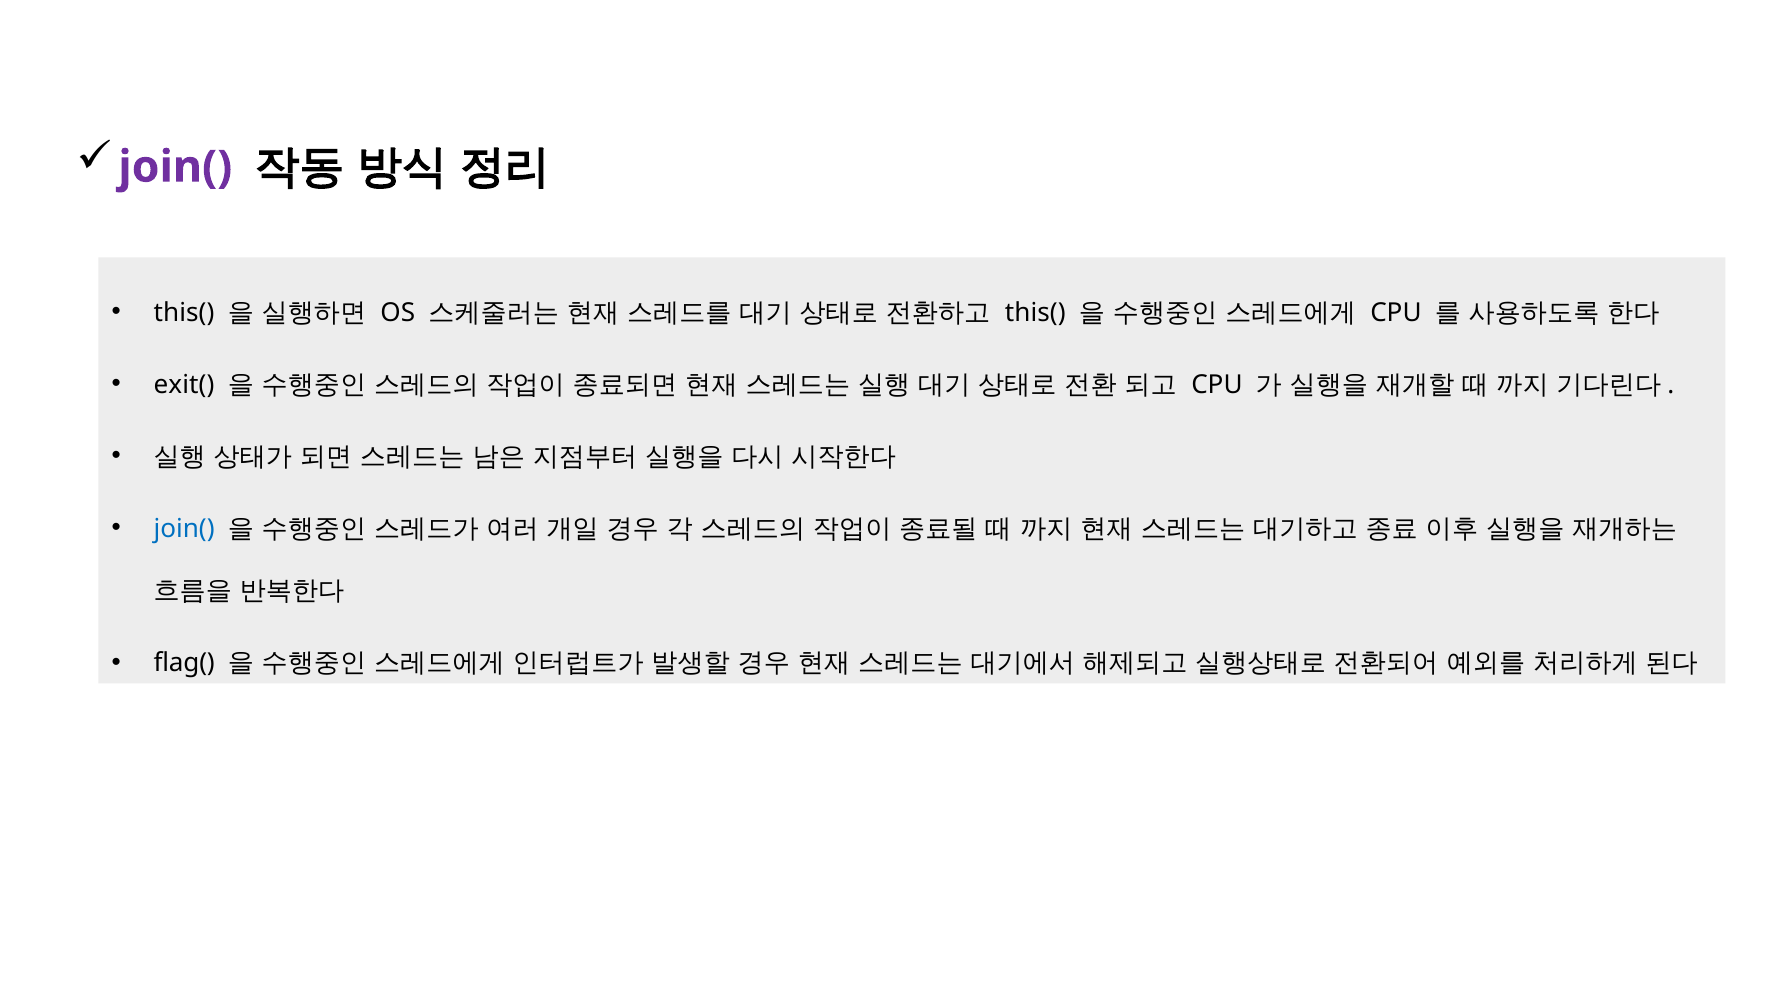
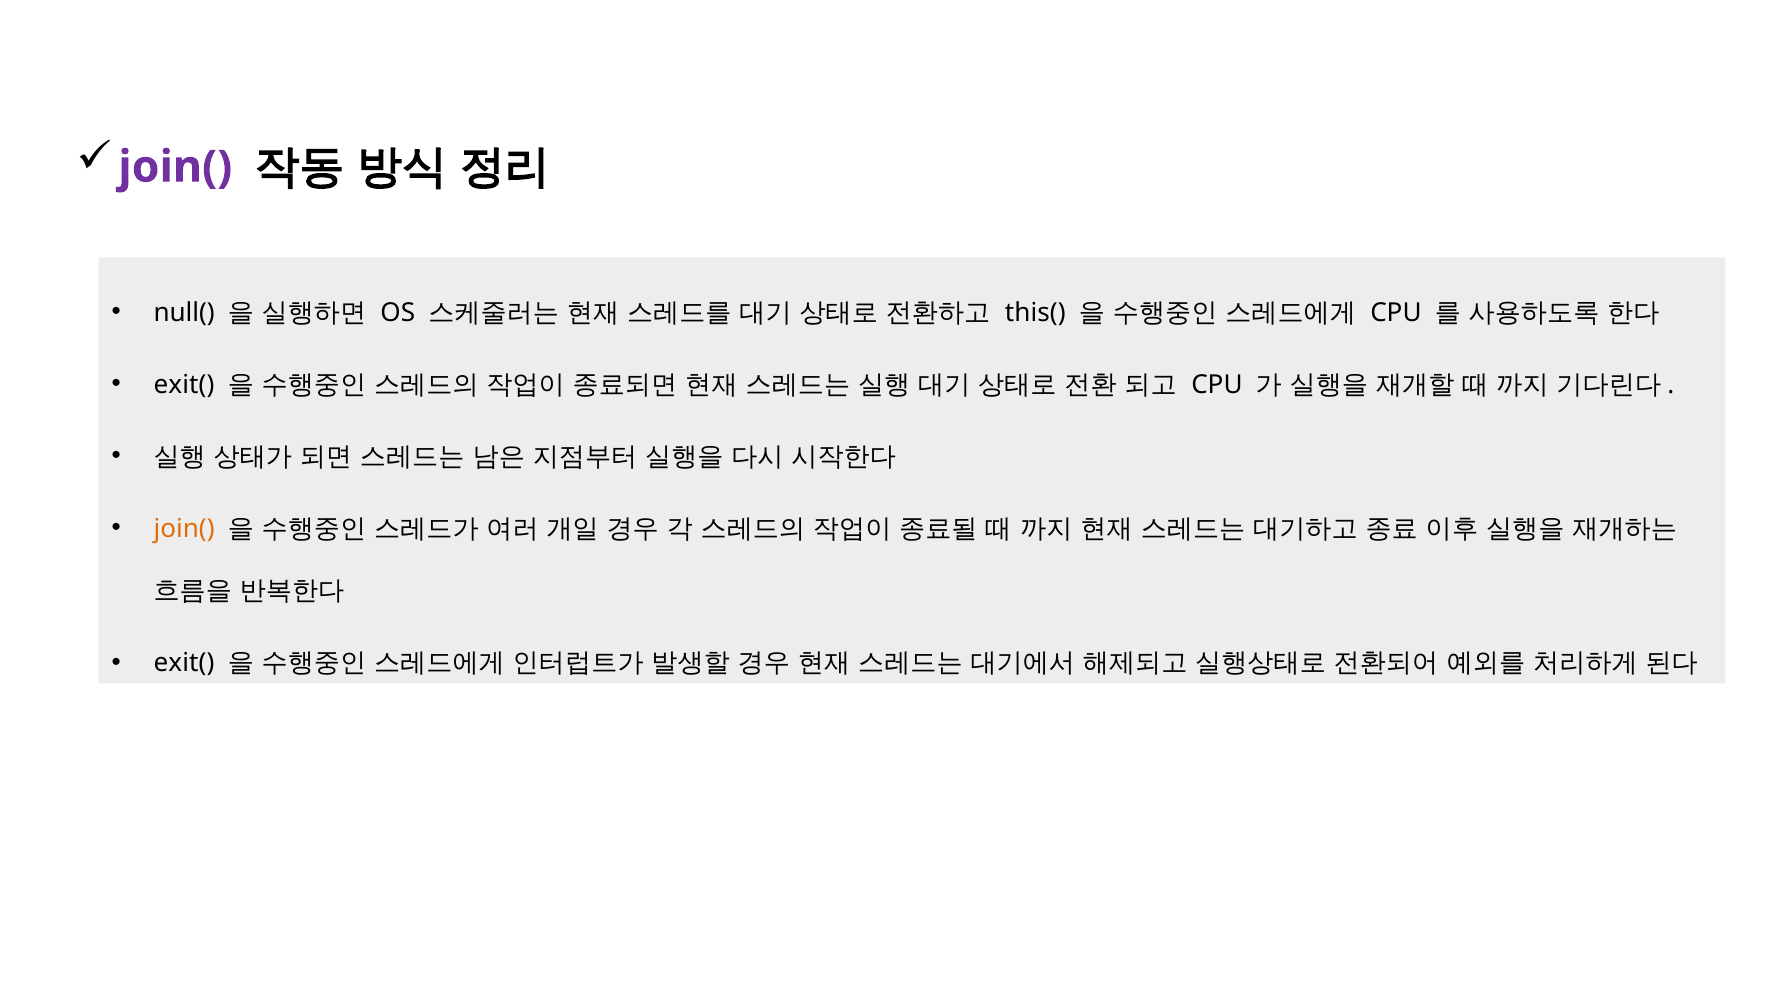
this( at (184, 313): this( -> null(
join( at (184, 529) colour: blue -> orange
flag( at (184, 663): flag( -> exit(
